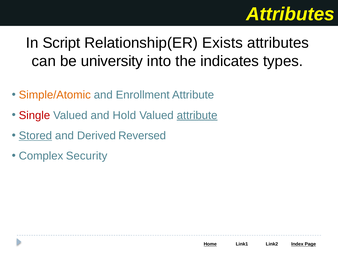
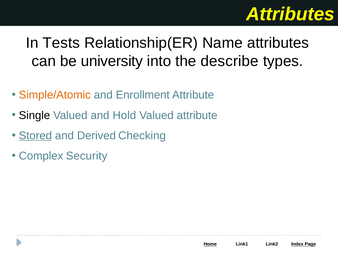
Script: Script -> Tests
Exists: Exists -> Name
indicates: indicates -> describe
Single colour: red -> black
attribute at (197, 115) underline: present -> none
Reversed: Reversed -> Checking
